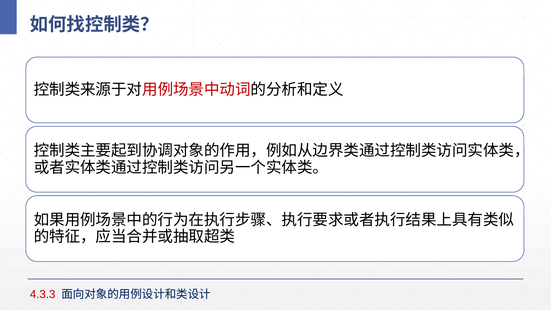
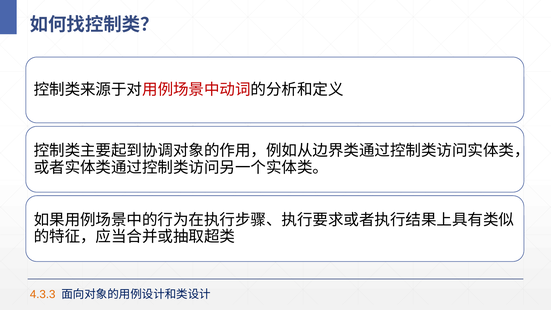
4.3.3 colour: red -> orange
